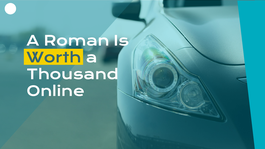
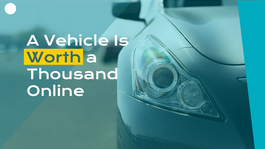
Roman: Roman -> Vehicle
